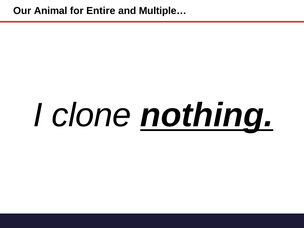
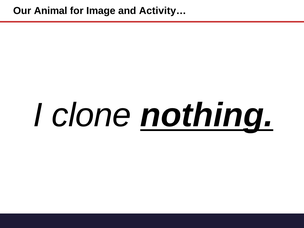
Entire: Entire -> Image
Multiple…: Multiple… -> Activity…
